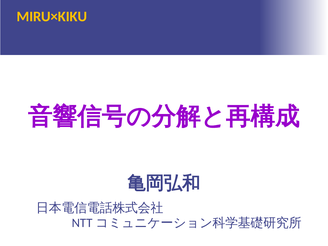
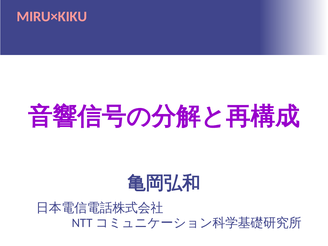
MIRU×KIKU colour: yellow -> pink
